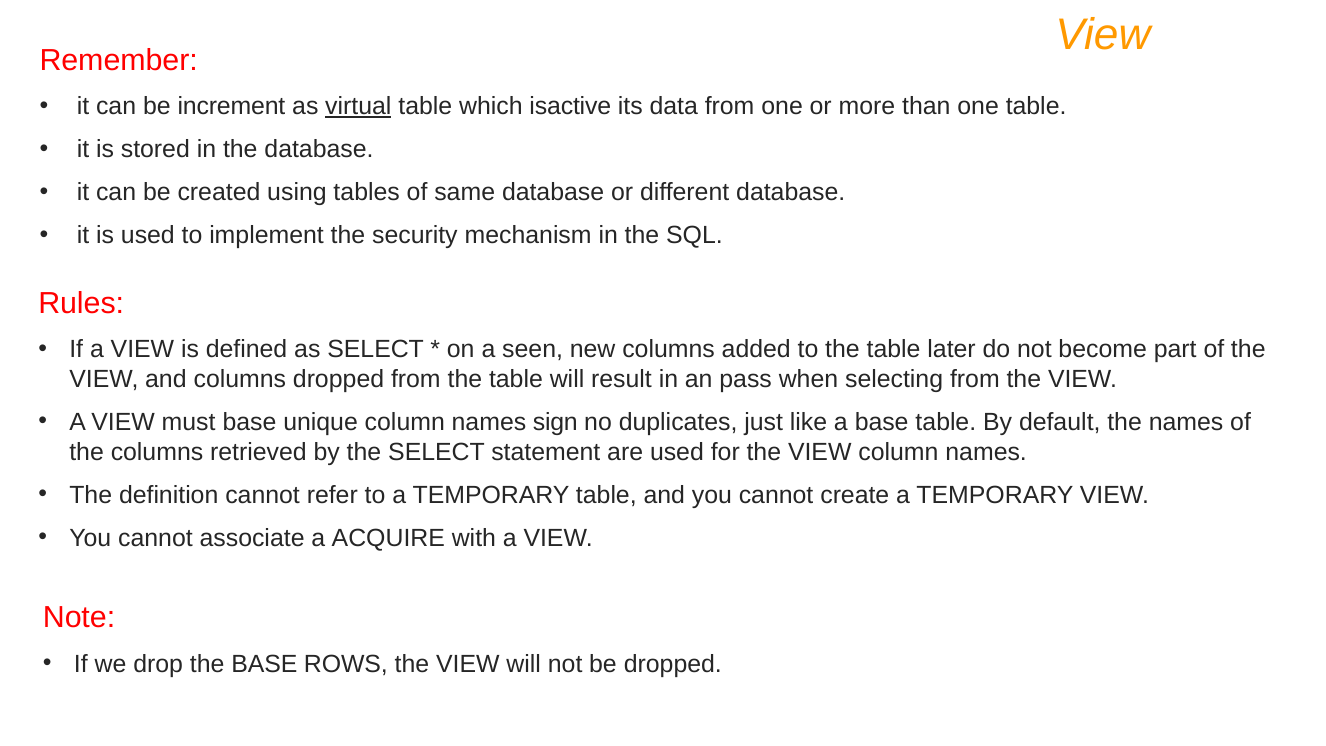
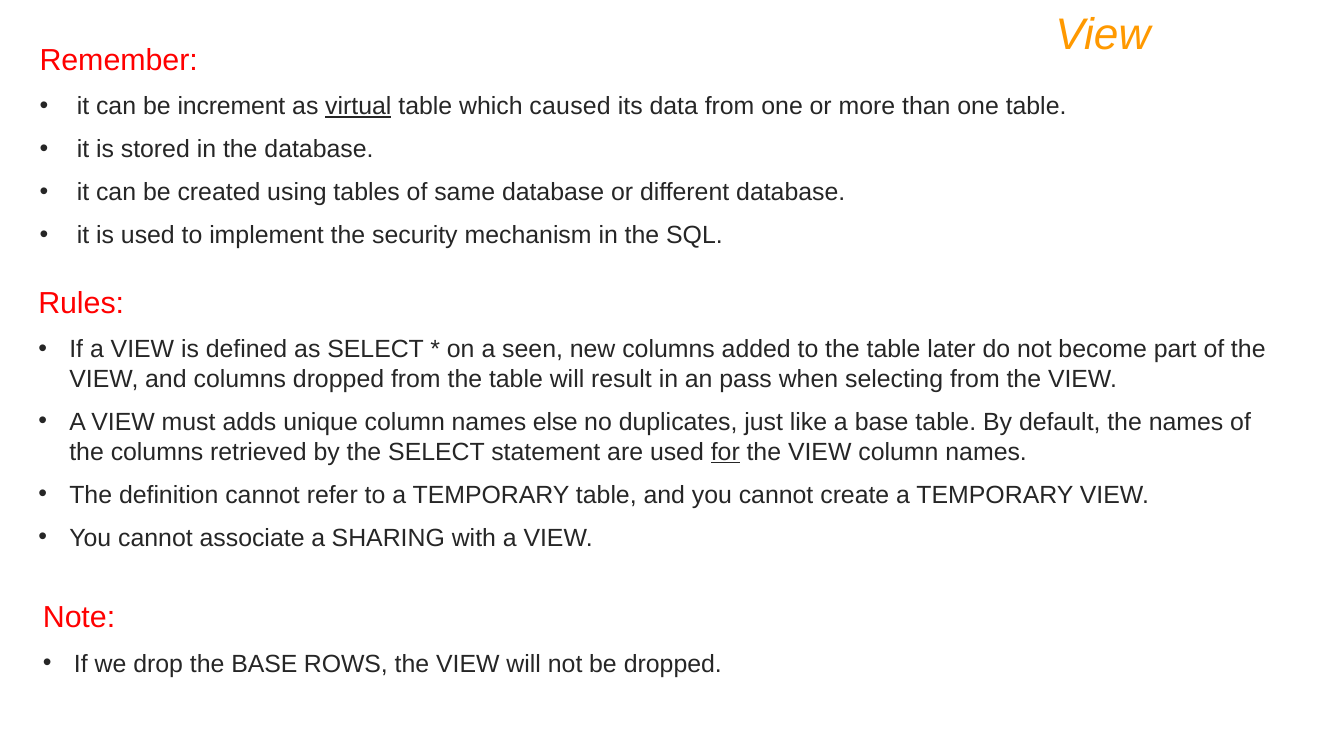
isactive: isactive -> caused
must base: base -> adds
sign: sign -> else
for underline: none -> present
ACQUIRE: ACQUIRE -> SHARING
